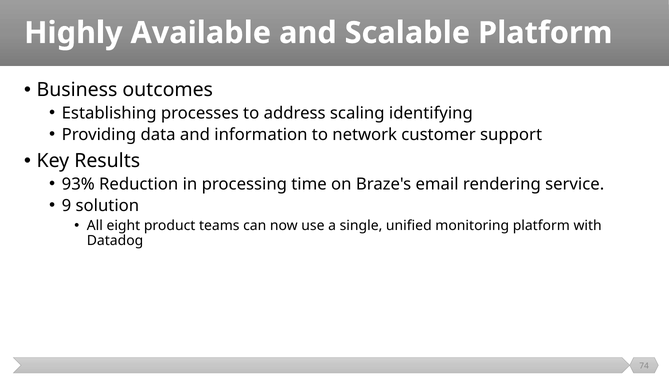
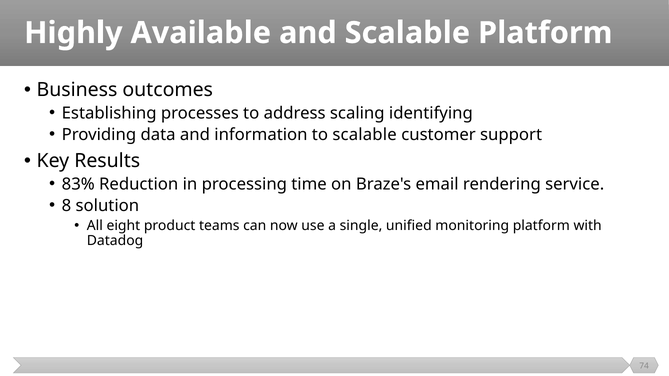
to network: network -> scalable
93%: 93% -> 83%
9: 9 -> 8
